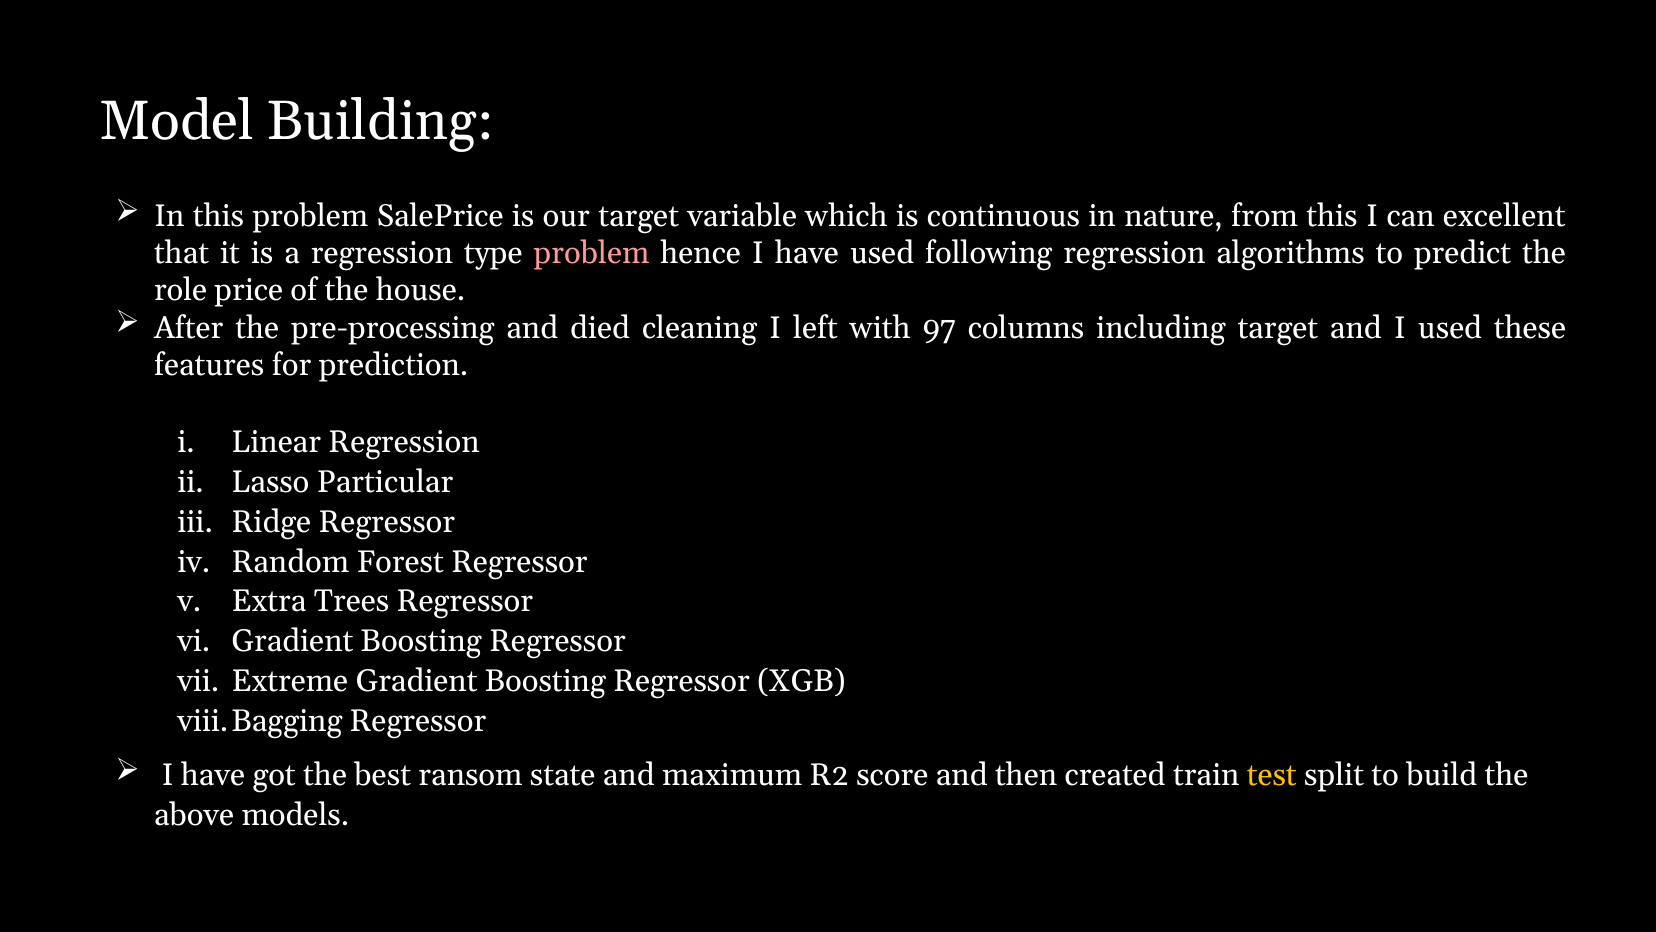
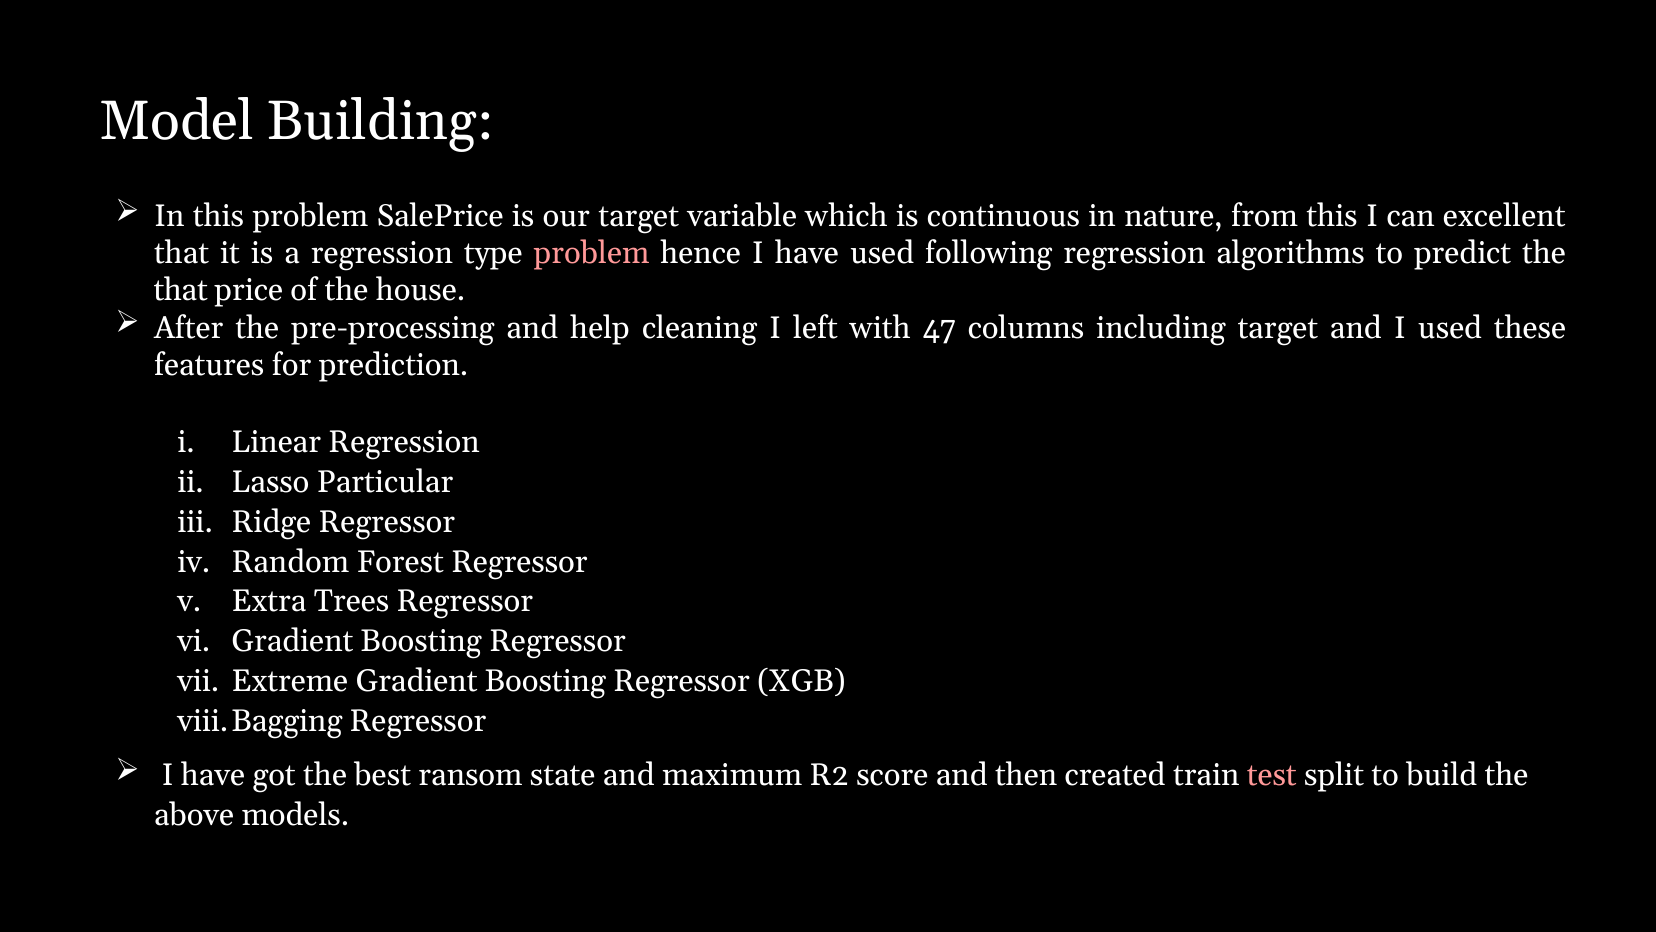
role at (181, 290): role -> that
died: died -> help
97: 97 -> 47
test colour: yellow -> pink
